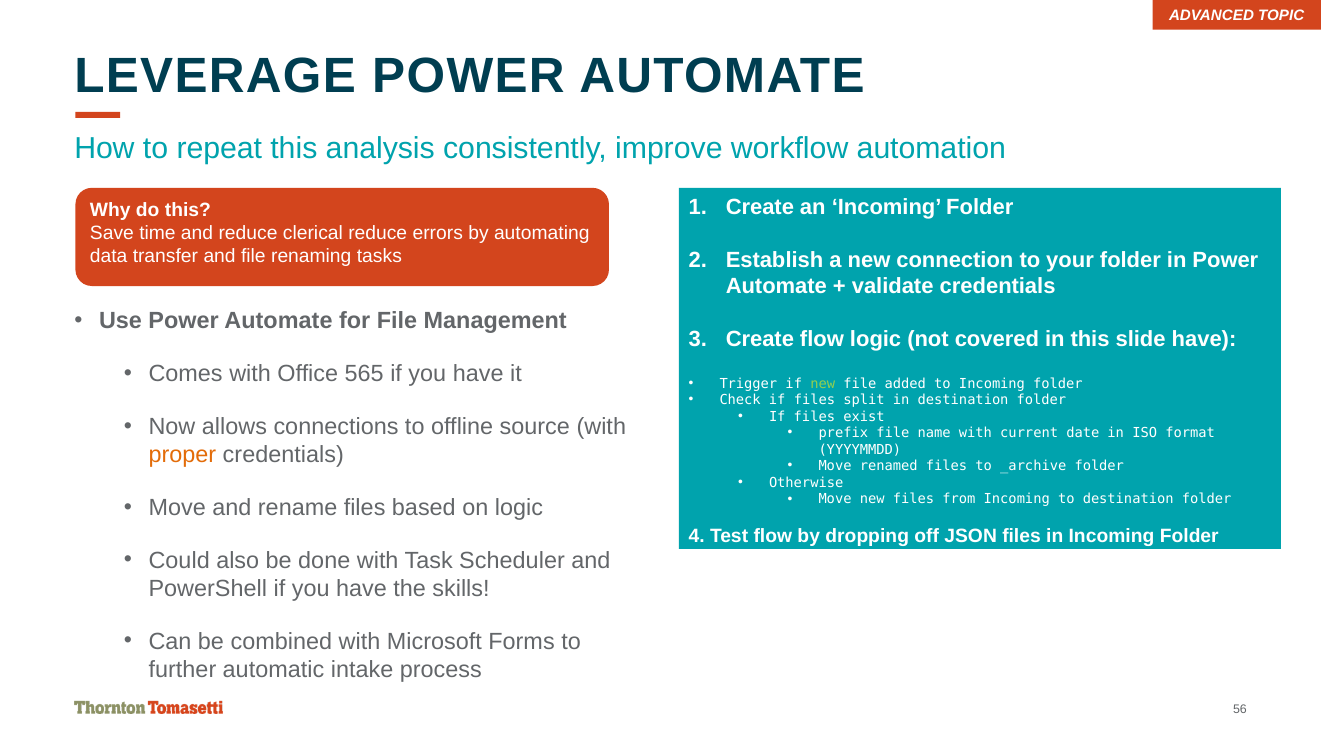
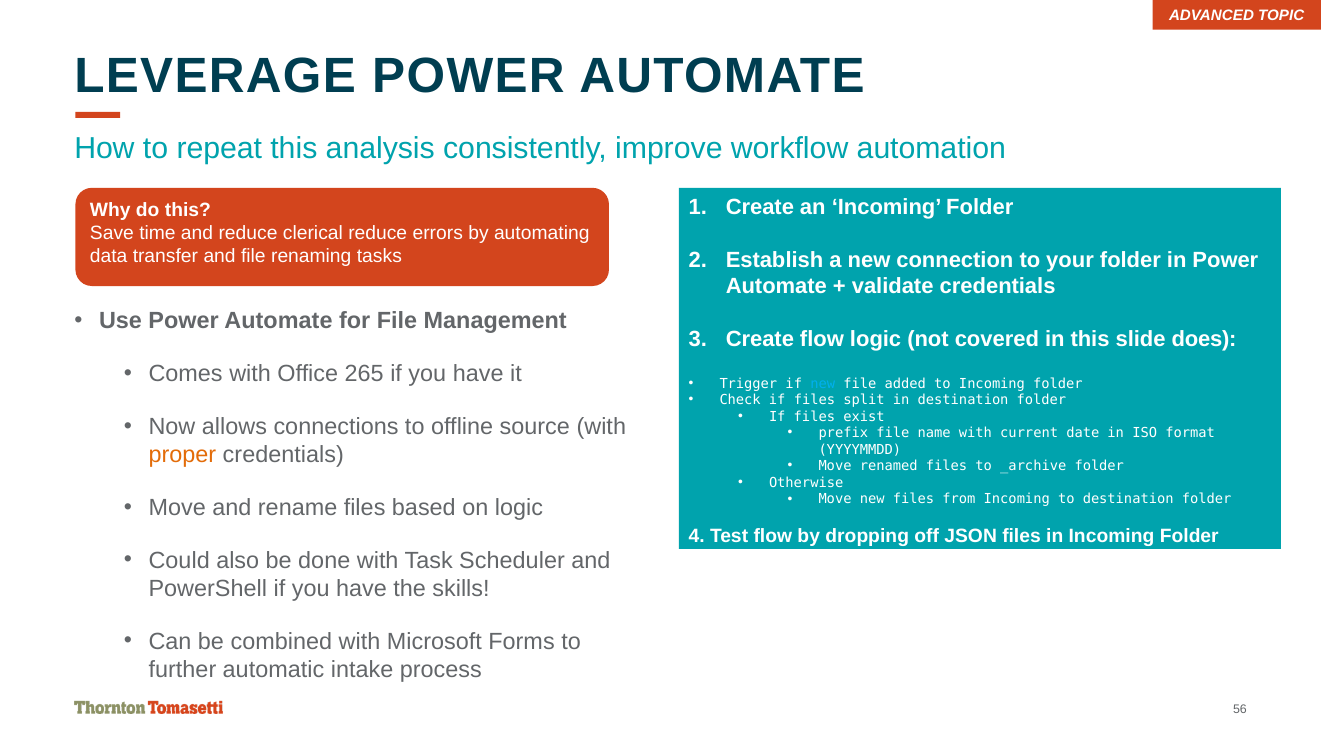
slide have: have -> does
565: 565 -> 265
new at (823, 384) colour: light green -> light blue
